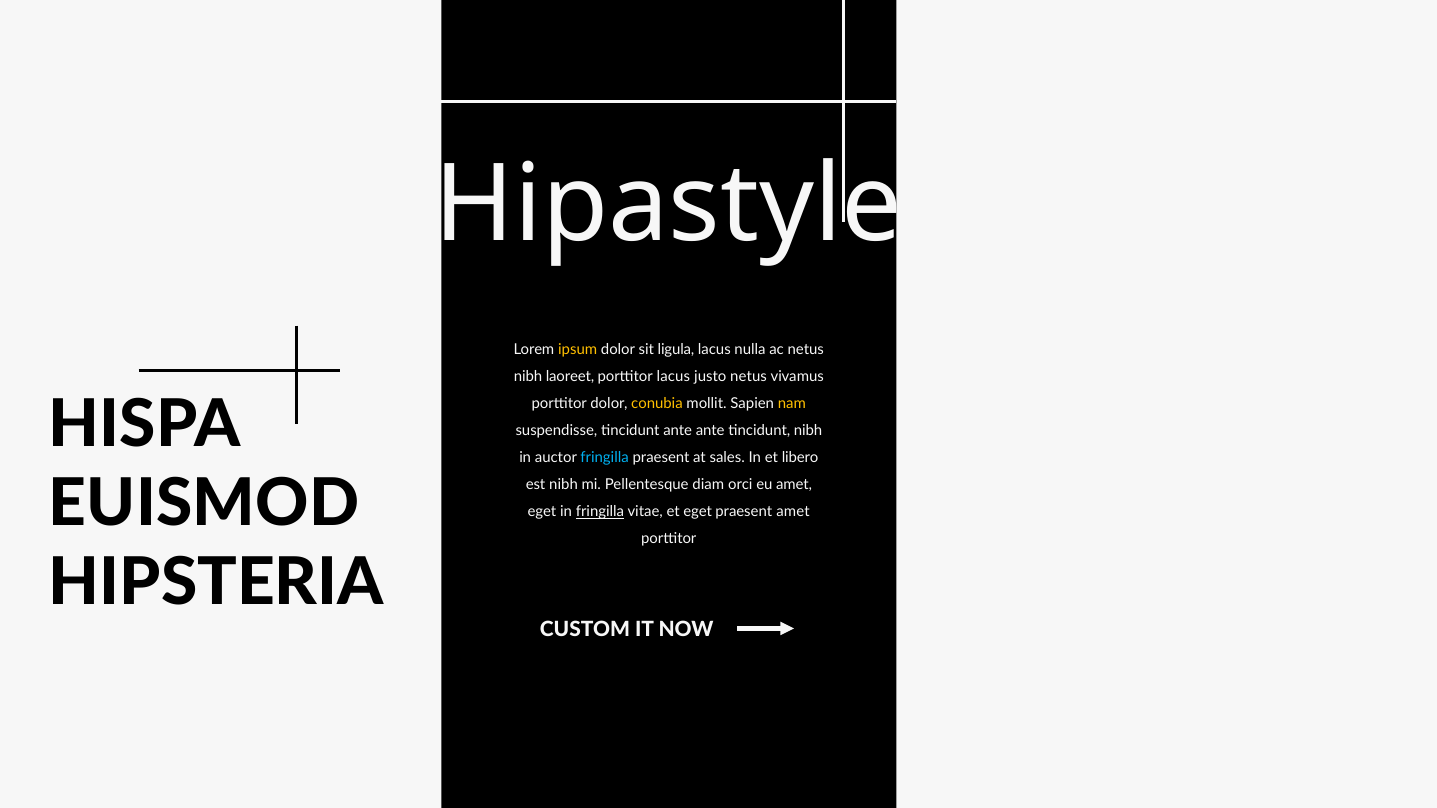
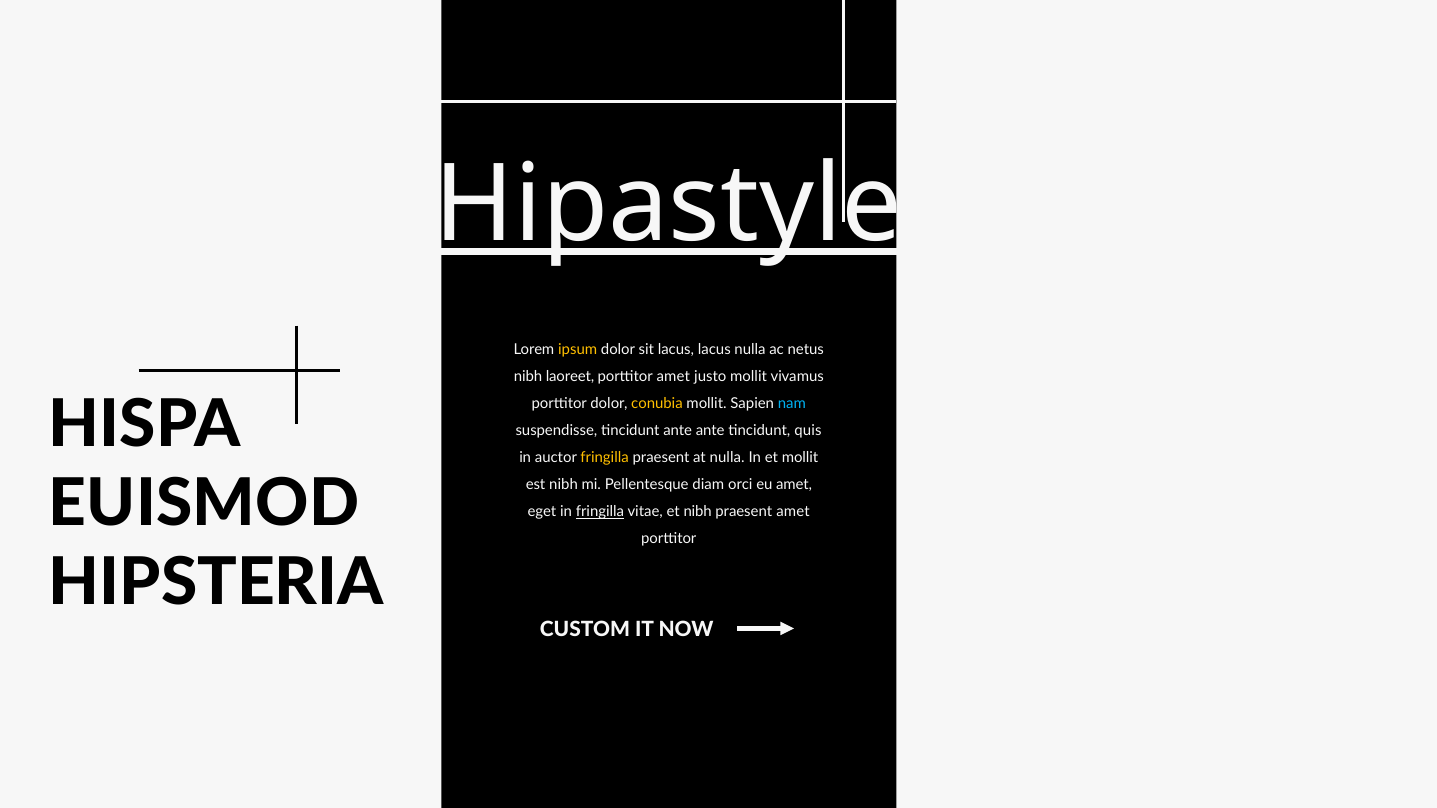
Hipastyle underline: none -> present
sit ligula: ligula -> lacus
porttitor lacus: lacus -> amet
justo netus: netus -> mollit
nam colour: yellow -> light blue
tincidunt nibh: nibh -> quis
fringilla at (605, 458) colour: light blue -> yellow
at sales: sales -> nulla
et libero: libero -> mollit
et eget: eget -> nibh
